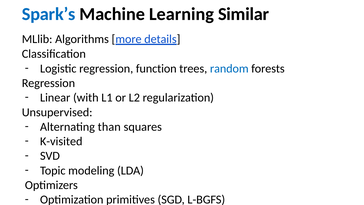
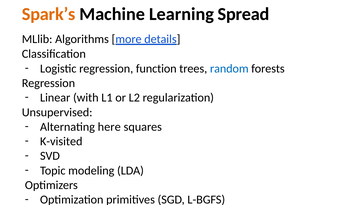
Spark’s colour: blue -> orange
Similar: Similar -> Spread
than: than -> here
